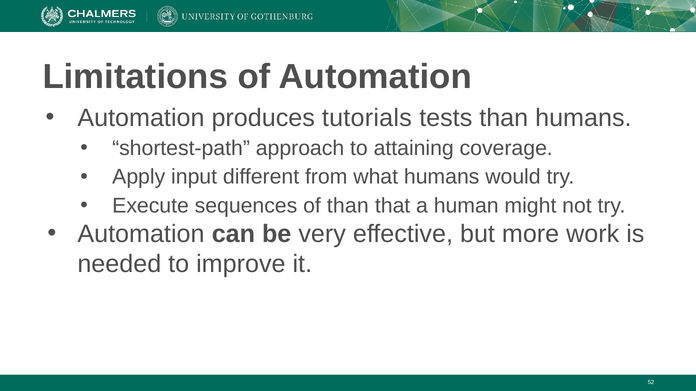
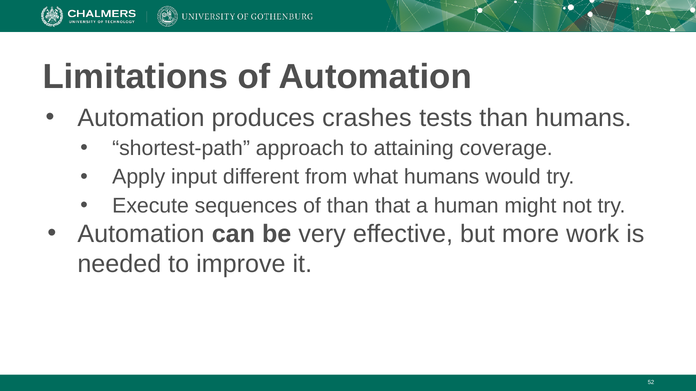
tutorials: tutorials -> crashes
